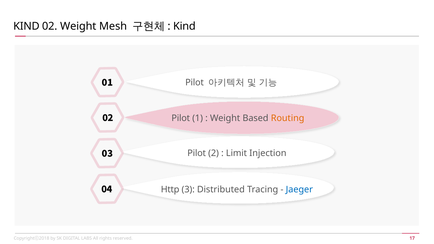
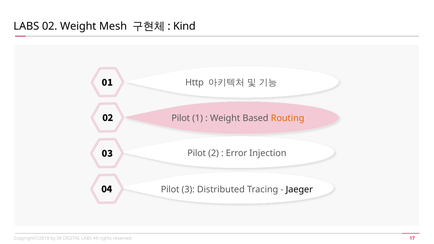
KIND at (26, 26): KIND -> LABS
01 Pilot: Pilot -> Http
Limit: Limit -> Error
04 Http: Http -> Pilot
Jaeger colour: blue -> black
